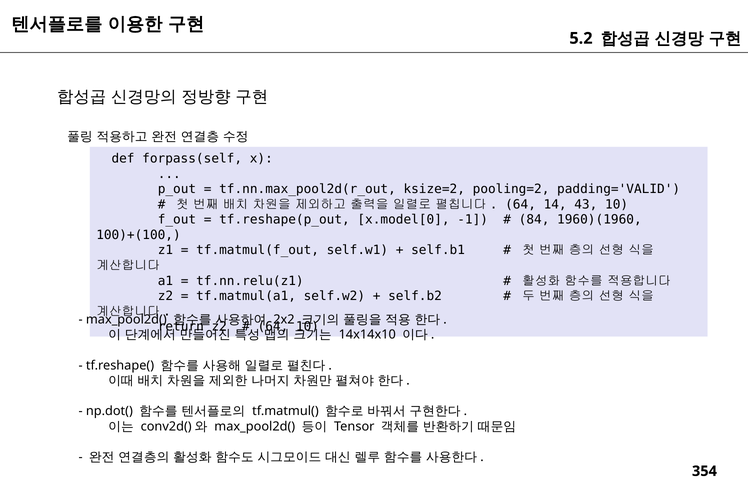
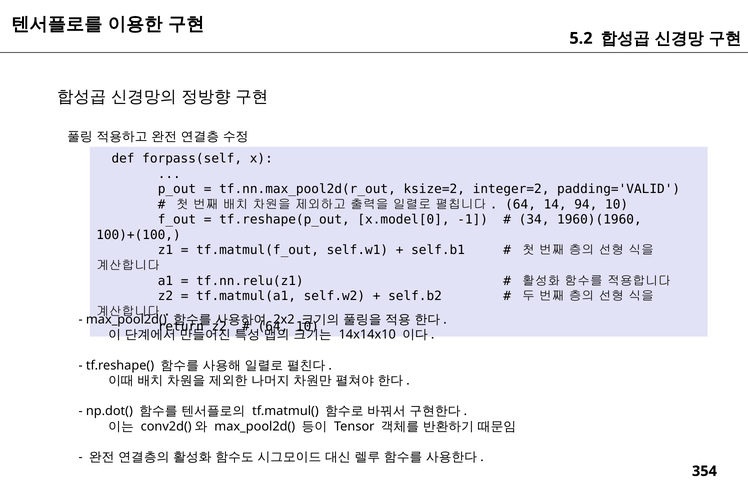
pooling=2: pooling=2 -> integer=2
43: 43 -> 94
84: 84 -> 34
